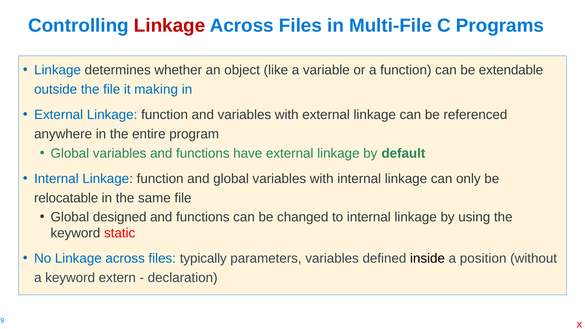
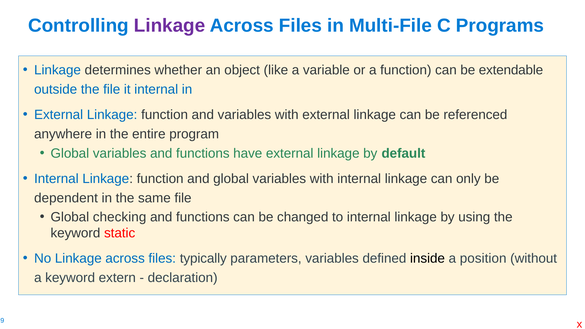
Linkage at (170, 26) colour: red -> purple
it making: making -> internal
relocatable: relocatable -> dependent
designed: designed -> checking
